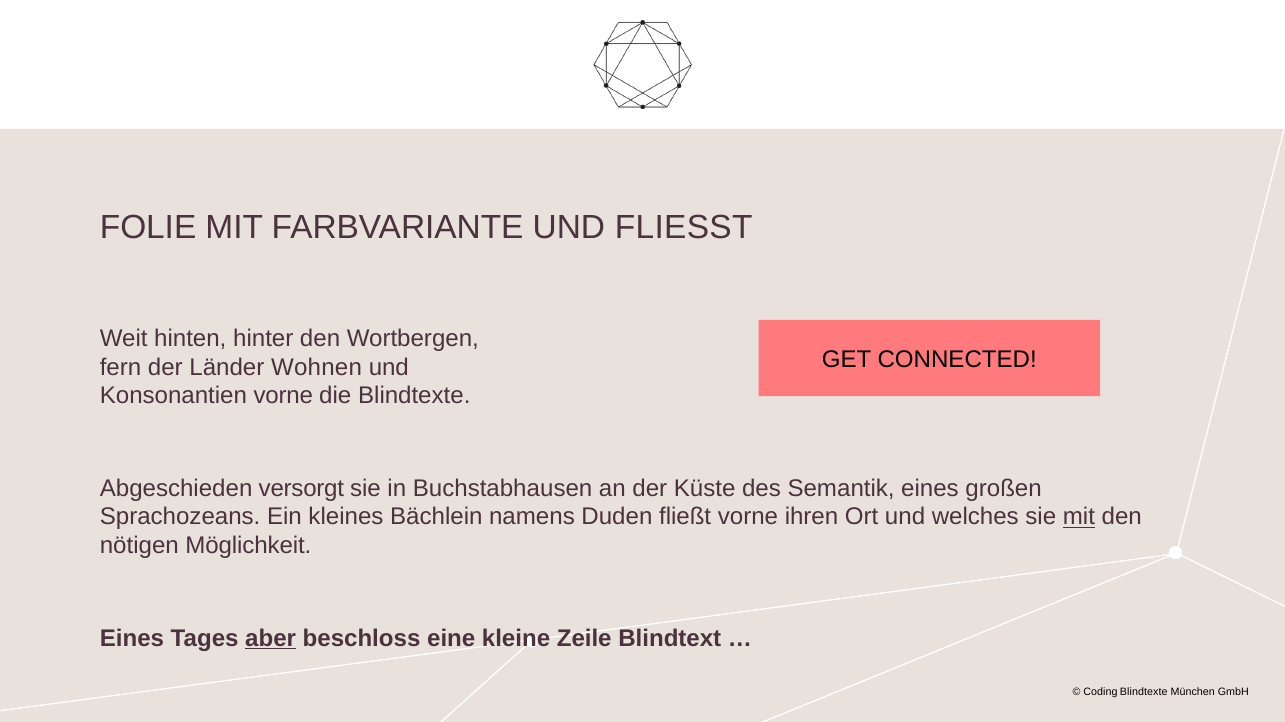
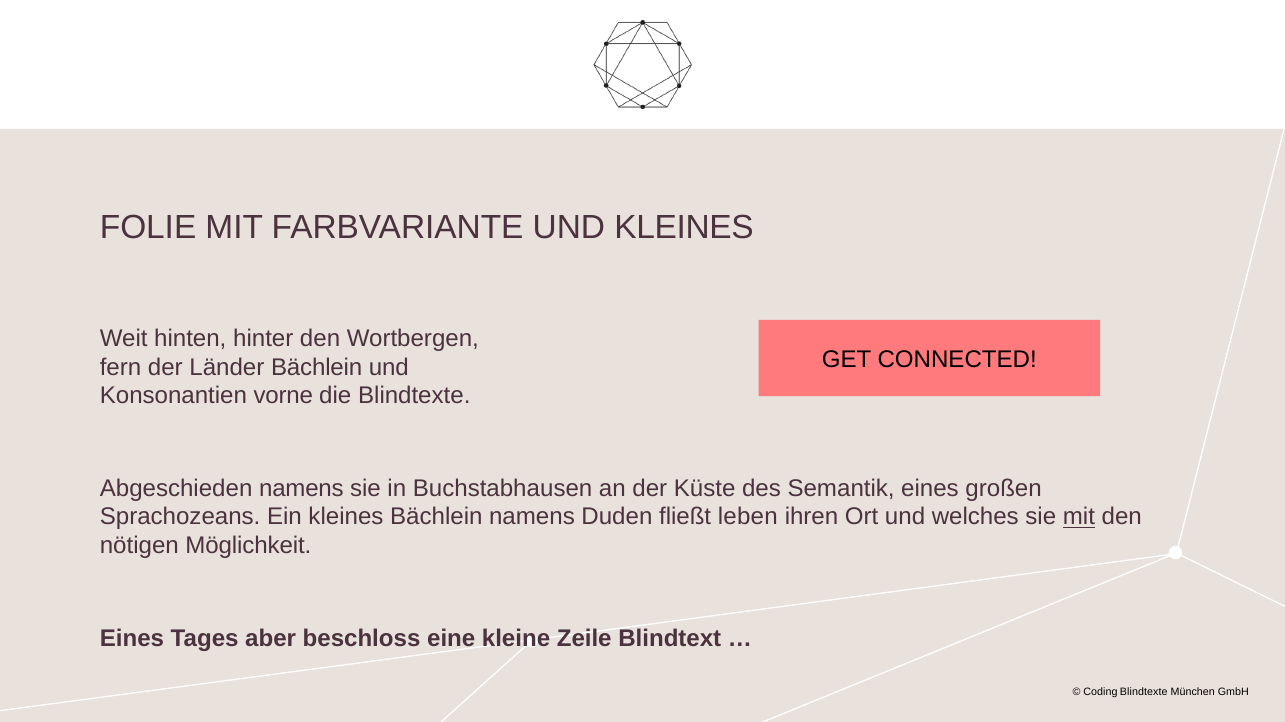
UND FLIESST: FLIESST -> KLEINES
Länder Wohnen: Wohnen -> Bächlein
Abgeschieden versorgt: versorgt -> namens
fließt vorne: vorne -> leben
aber underline: present -> none
